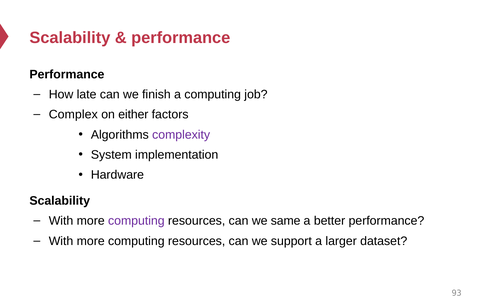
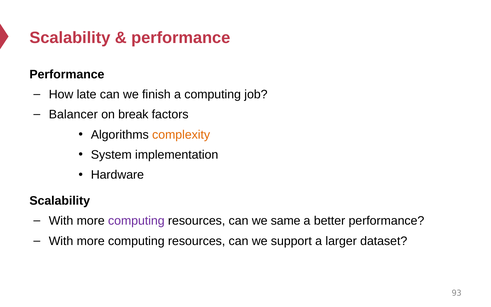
Complex: Complex -> Balancer
either: either -> break
complexity colour: purple -> orange
